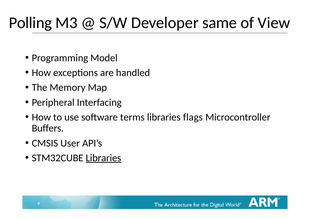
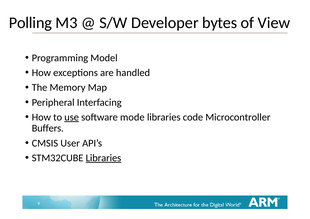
same: same -> bytes
use underline: none -> present
terms: terms -> mode
flags: flags -> code
